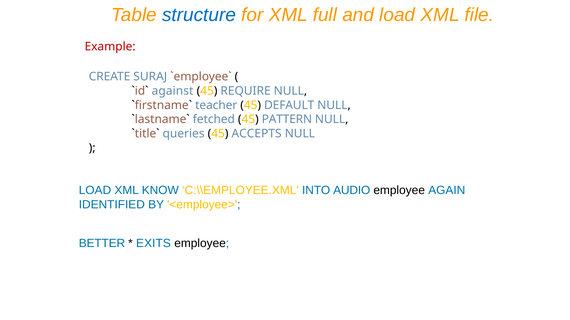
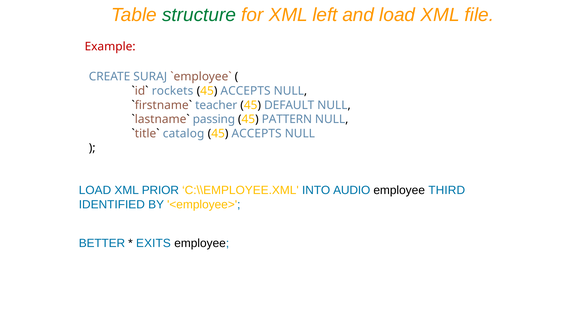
structure colour: blue -> green
full: full -> left
against: against -> rockets
REQUIRE at (246, 91): REQUIRE -> ACCEPTS
fetched: fetched -> passing
queries: queries -> catalog
KNOW: KNOW -> PRIOR
AGAIN: AGAIN -> THIRD
